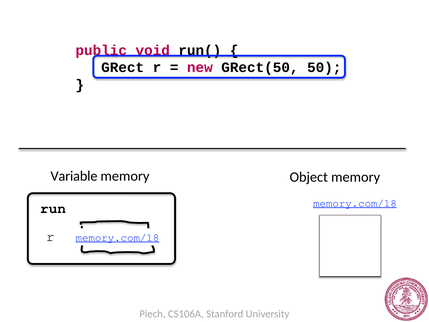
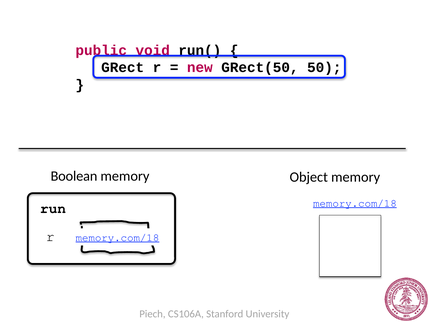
Variable: Variable -> Boolean
